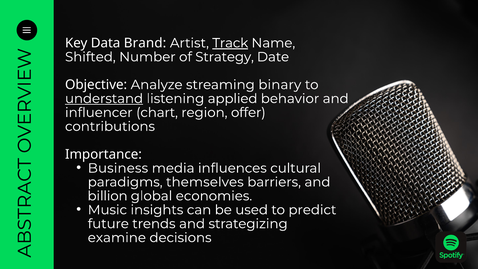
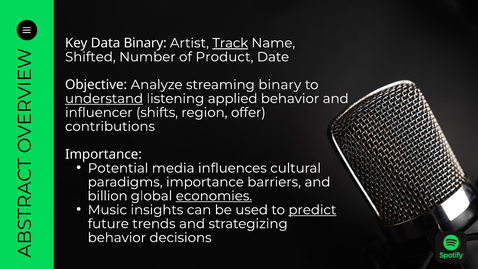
Data Brand: Brand -> Binary
Strategy: Strategy -> Product
chart: chart -> shifts
Business: Business -> Potential
paradigms themselves: themselves -> importance
economies underline: none -> present
predict underline: none -> present
examine at (117, 238): examine -> behavior
